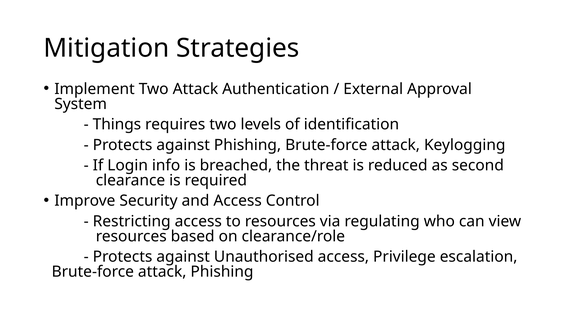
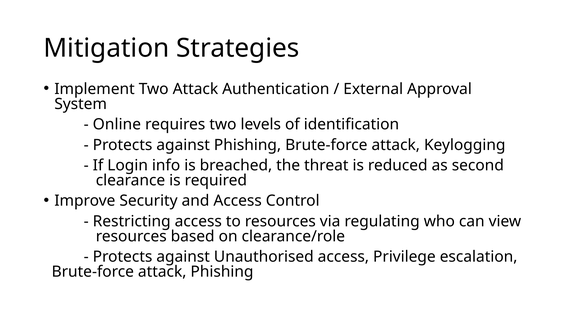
Things: Things -> Online
